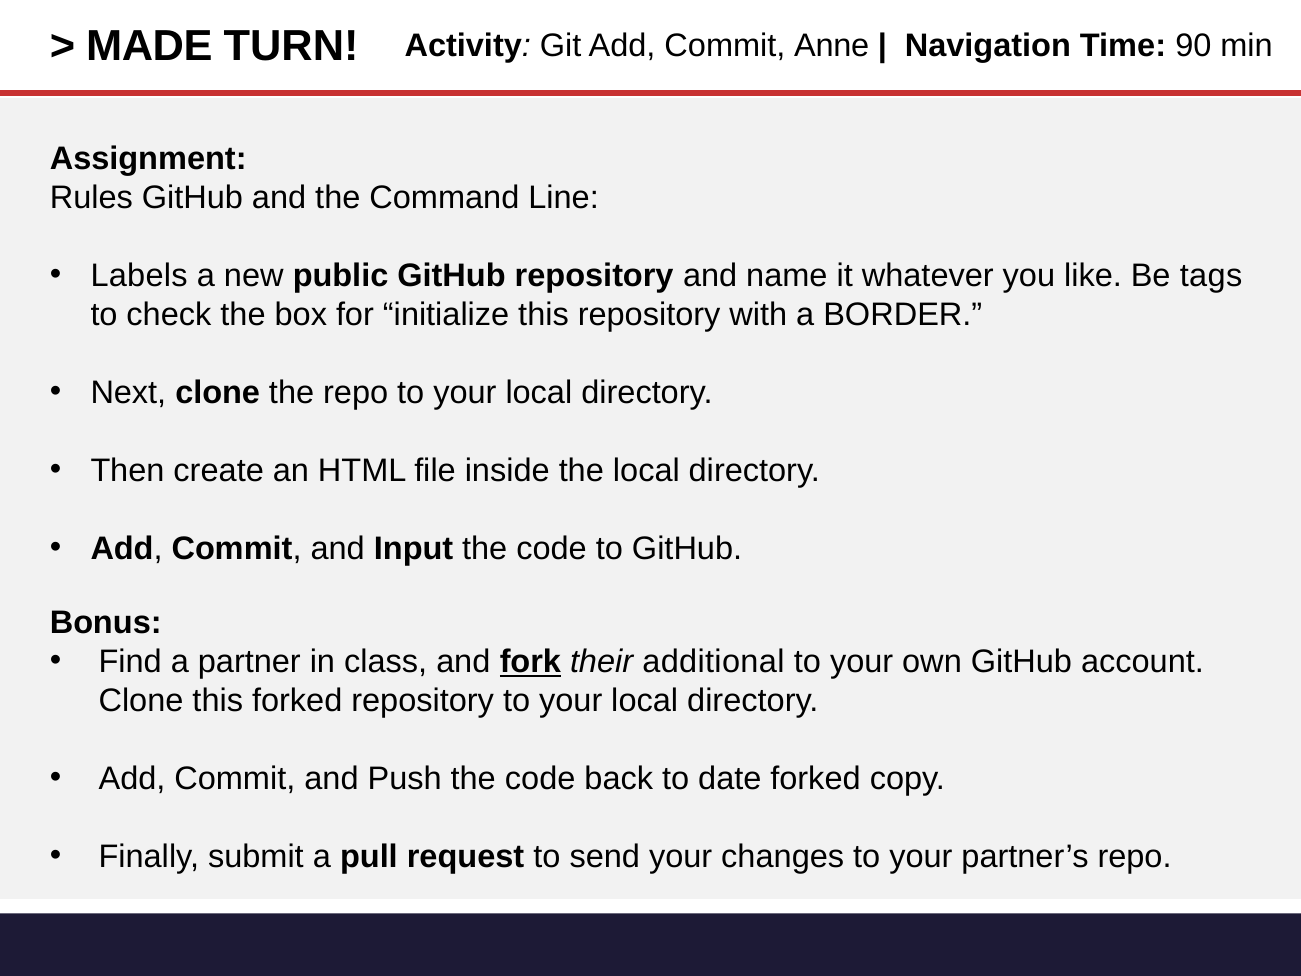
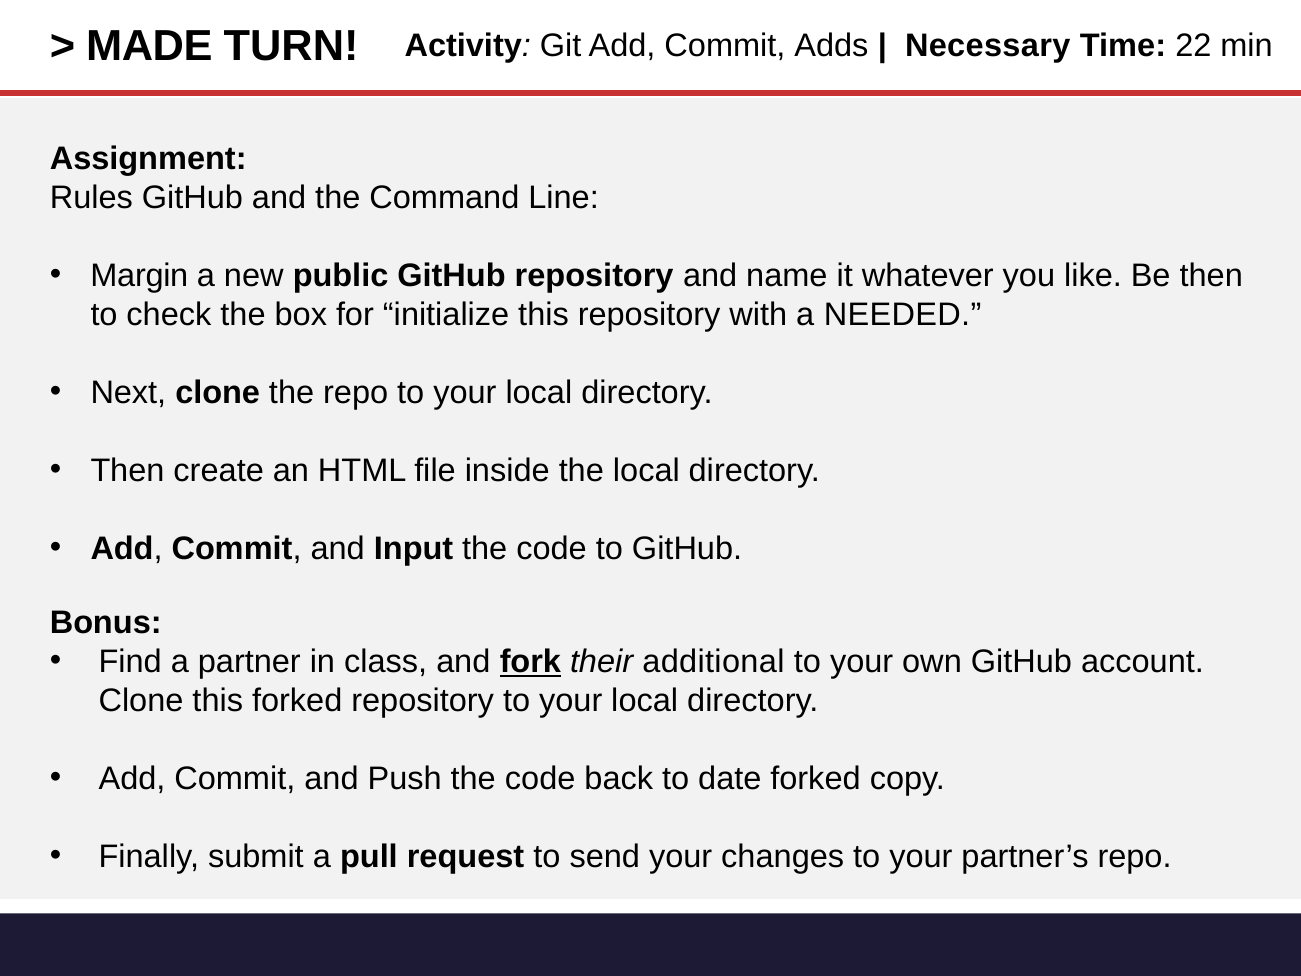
Anne: Anne -> Adds
Navigation: Navigation -> Necessary
90: 90 -> 22
Labels: Labels -> Margin
Be tags: tags -> then
BORDER: BORDER -> NEEDED
